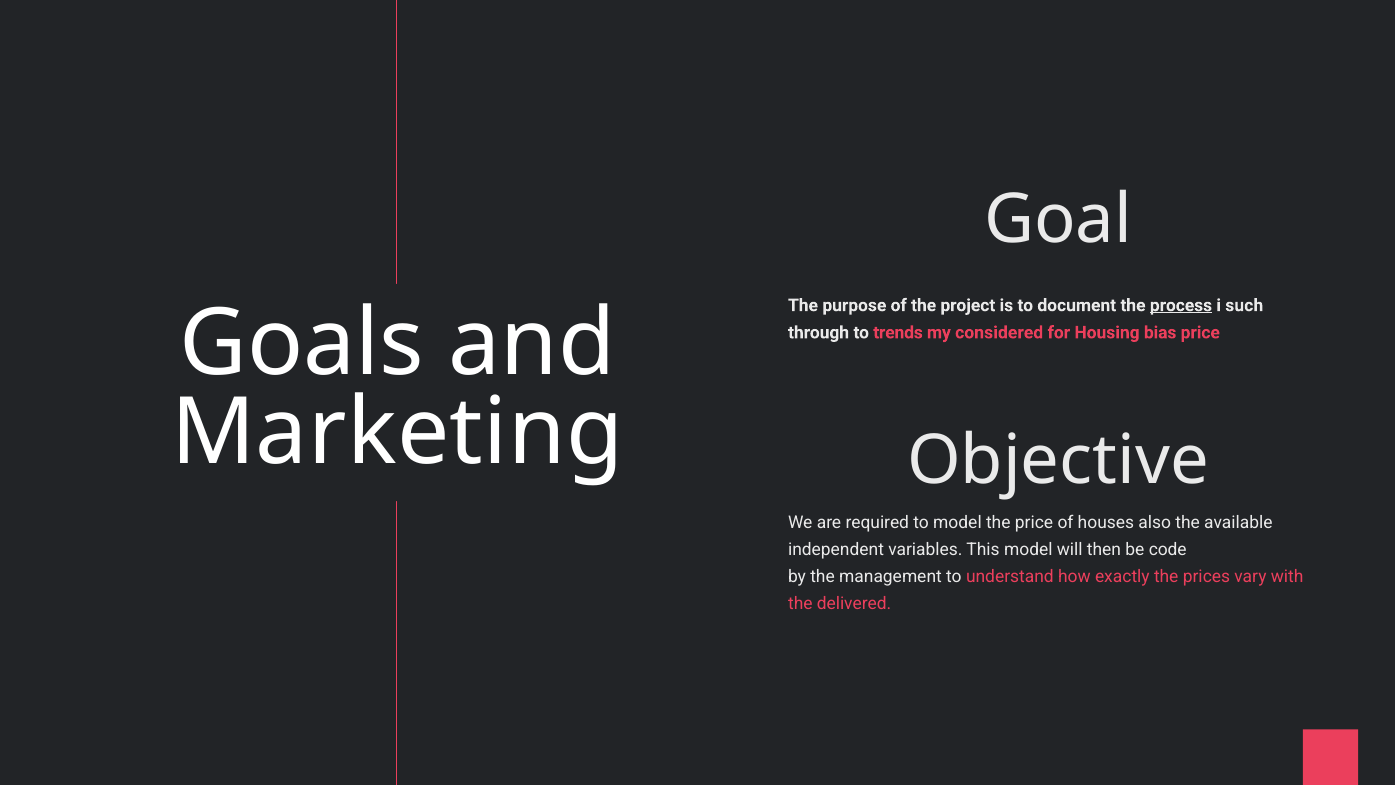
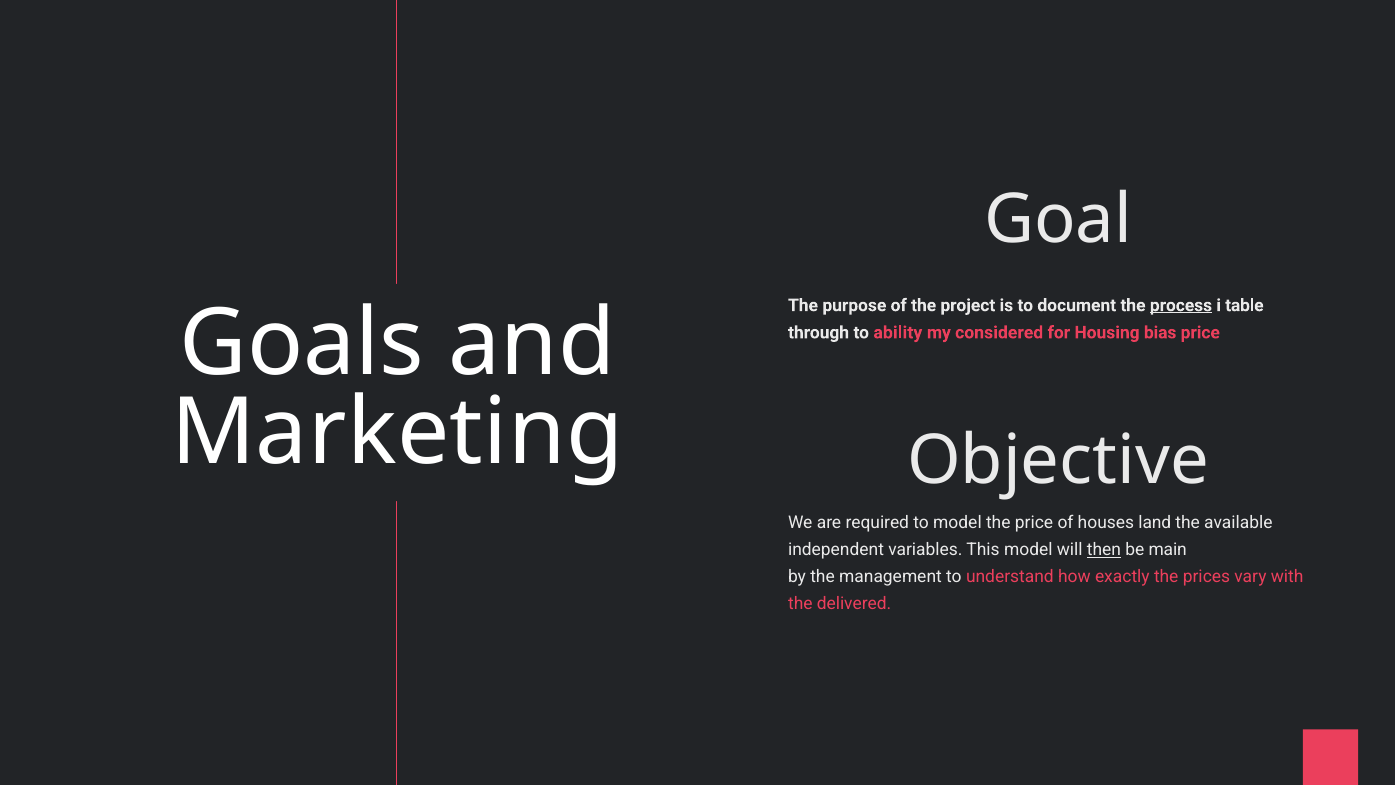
such: such -> table
trends: trends -> ability
also: also -> land
then underline: none -> present
code: code -> main
